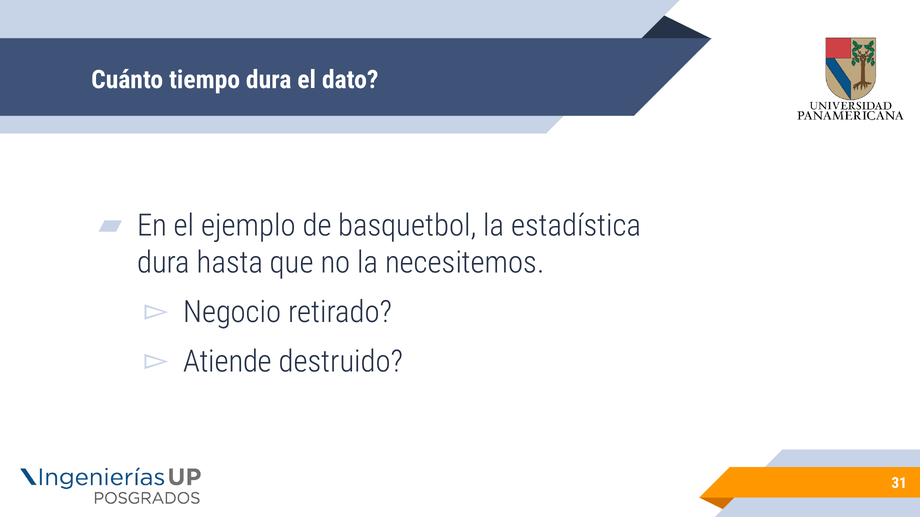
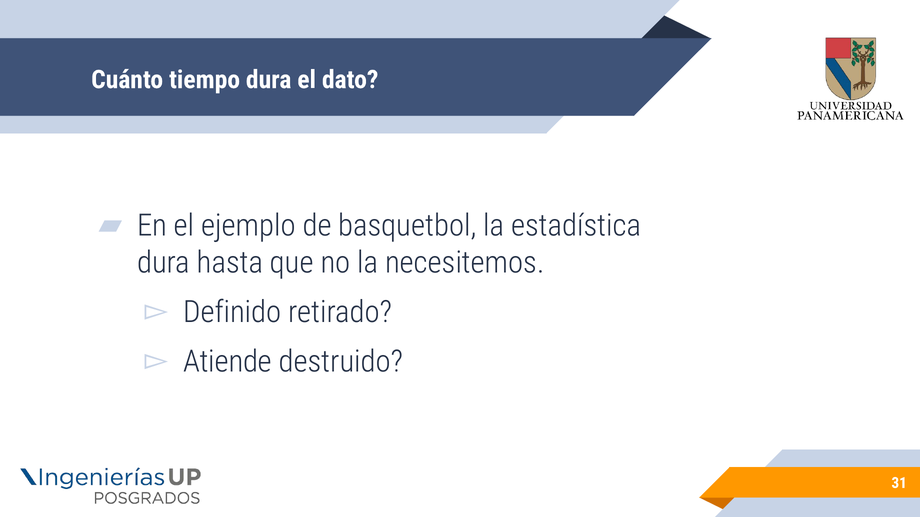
Negocio: Negocio -> Definido
